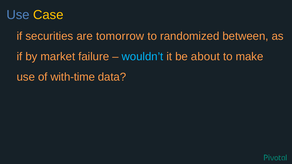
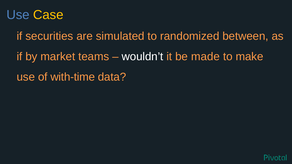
tomorrow: tomorrow -> simulated
failure: failure -> teams
wouldn’t colour: light blue -> white
about: about -> made
